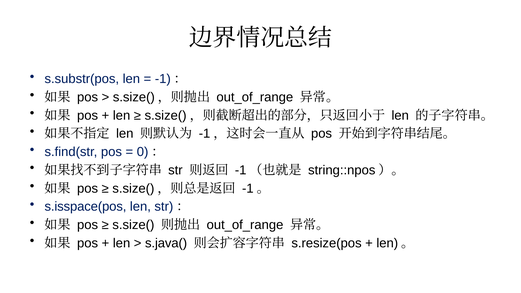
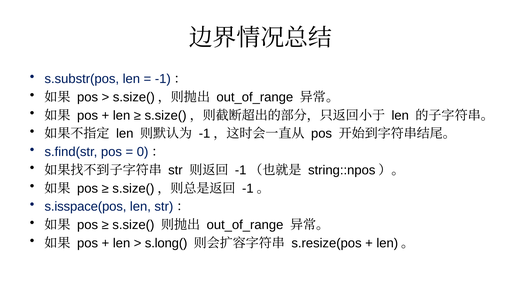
s.java(: s.java( -> s.long(
